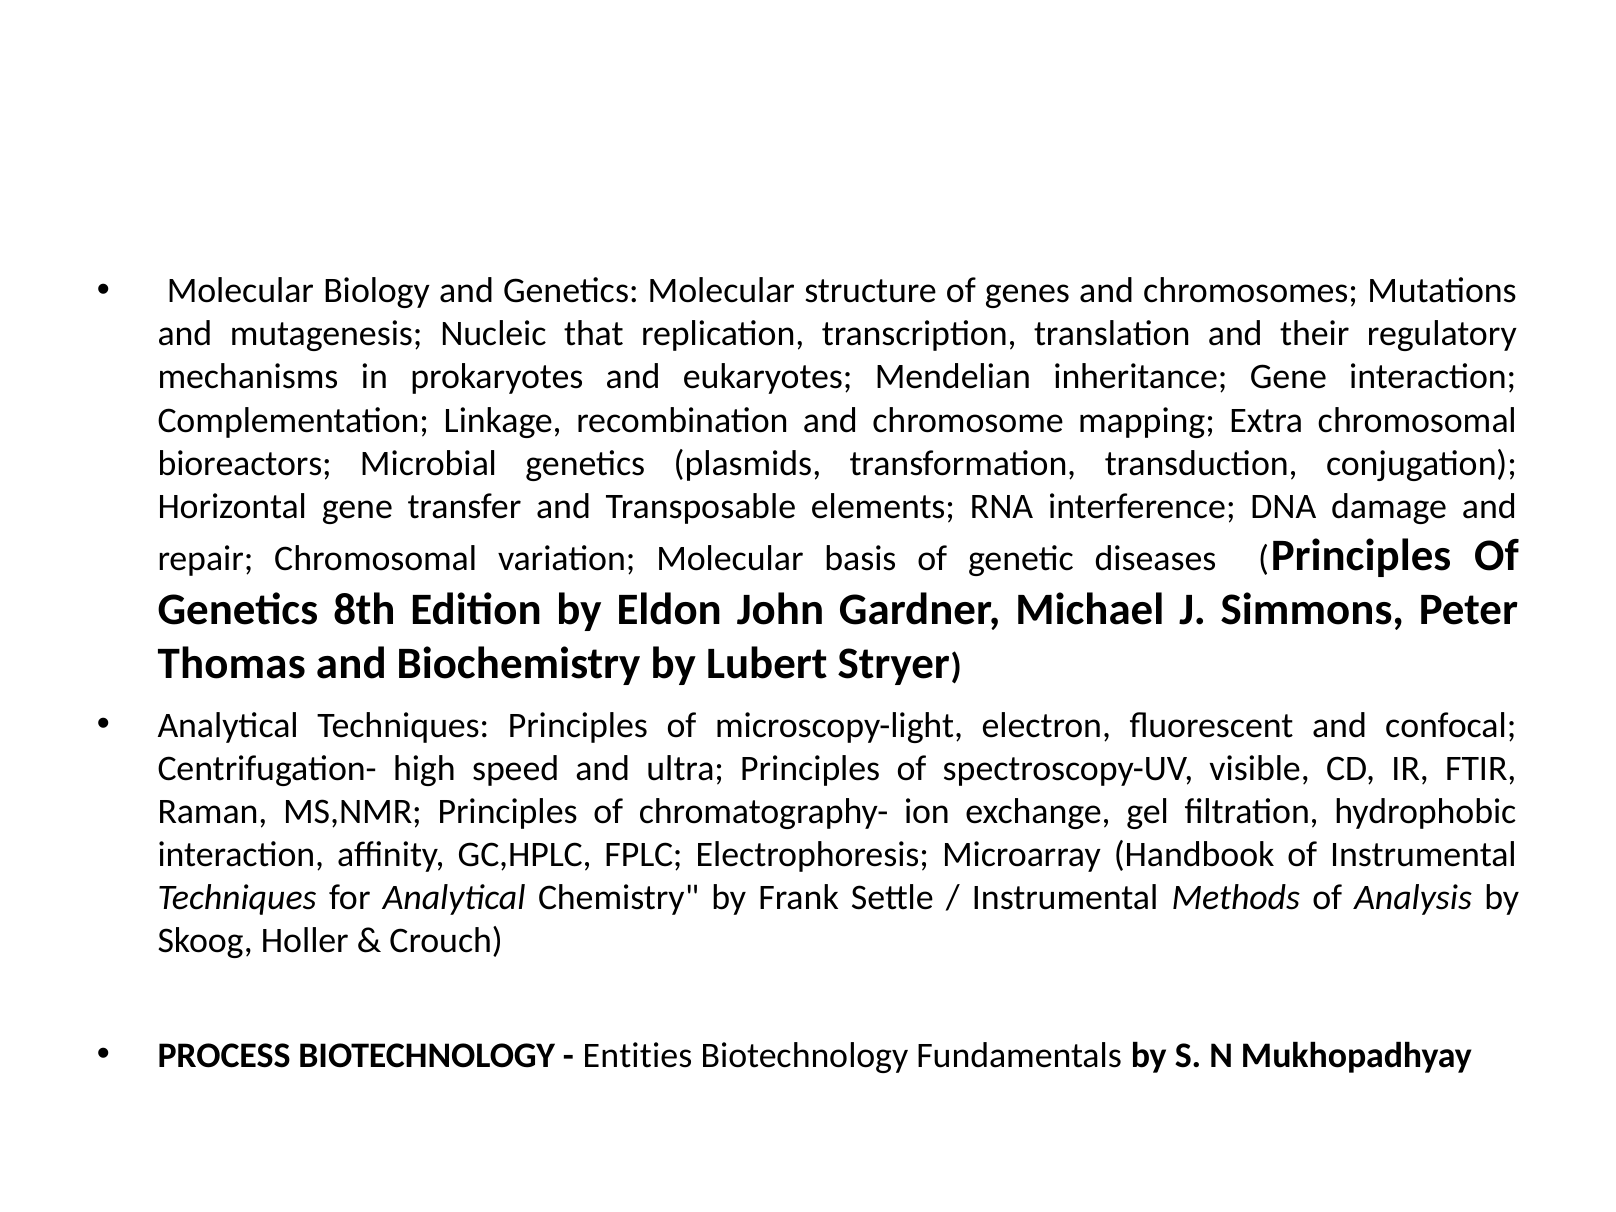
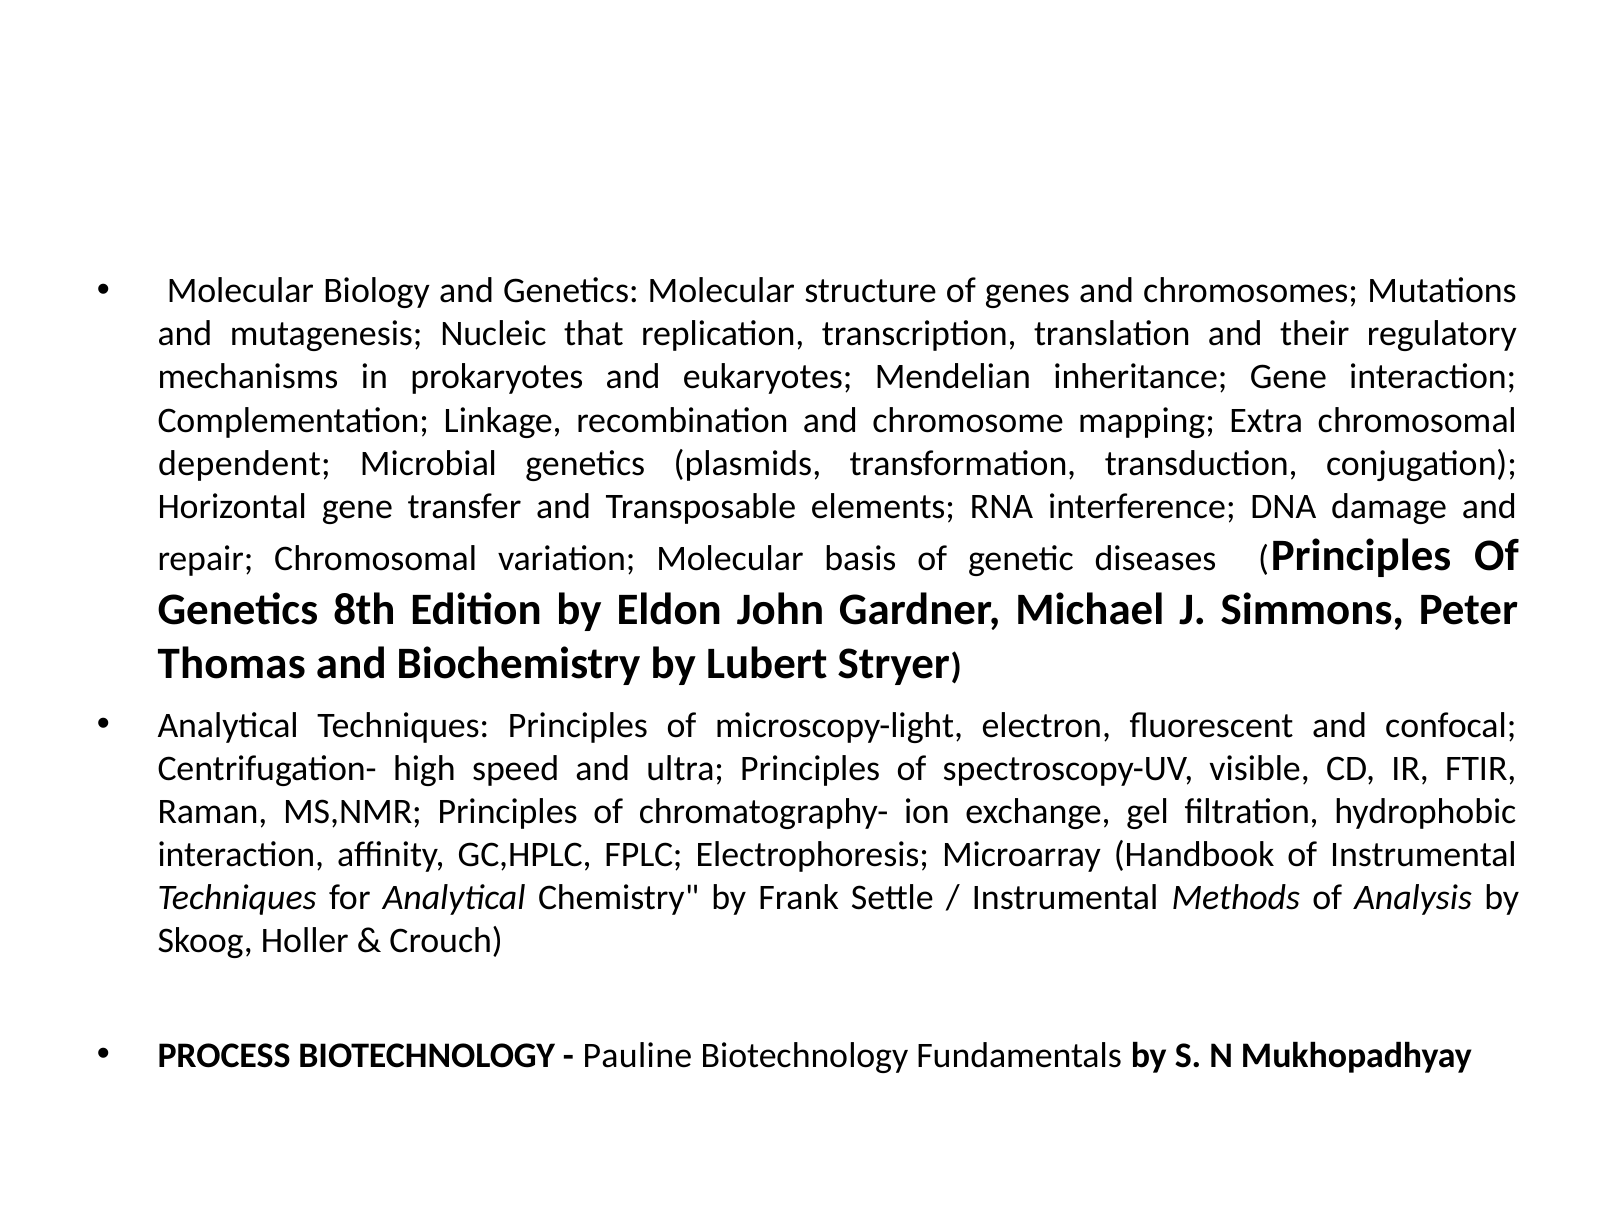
bioreactors: bioreactors -> dependent
Entities: Entities -> Pauline
